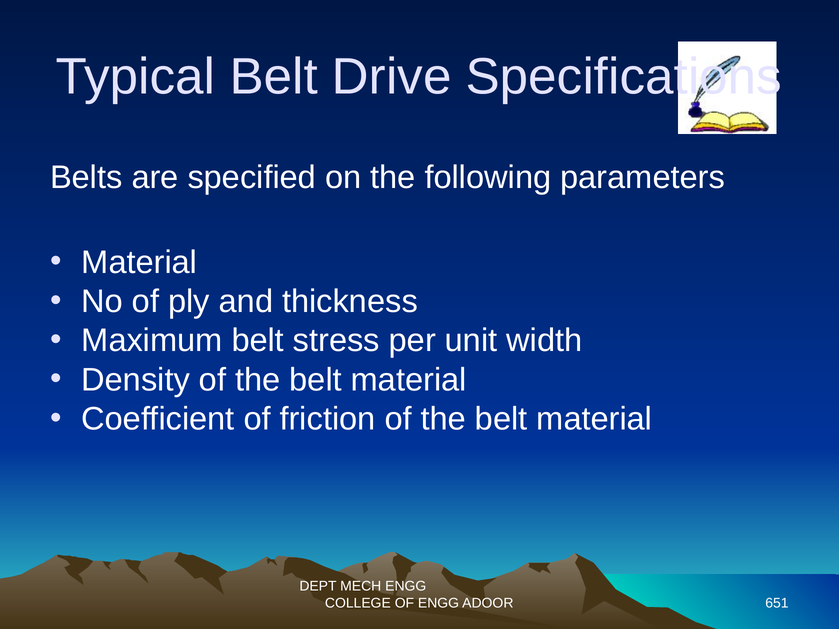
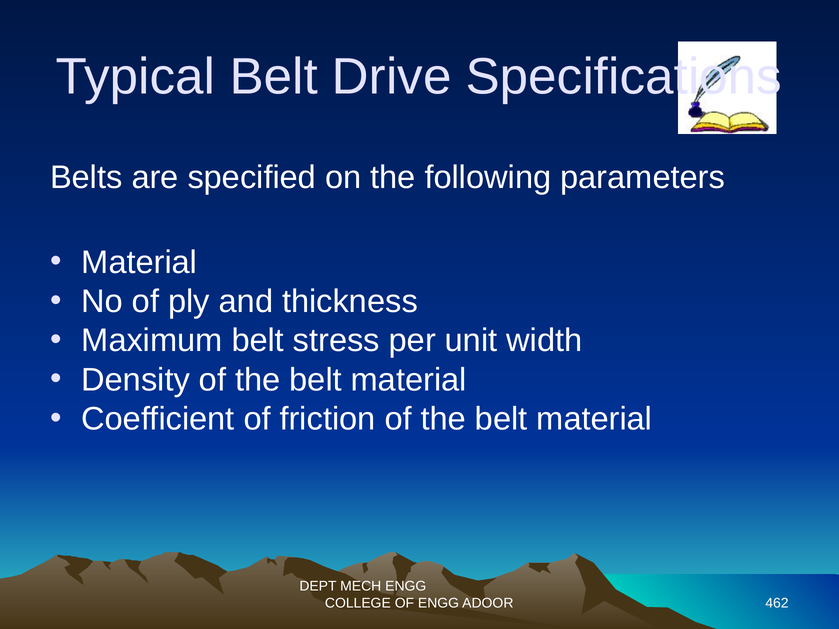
651: 651 -> 462
